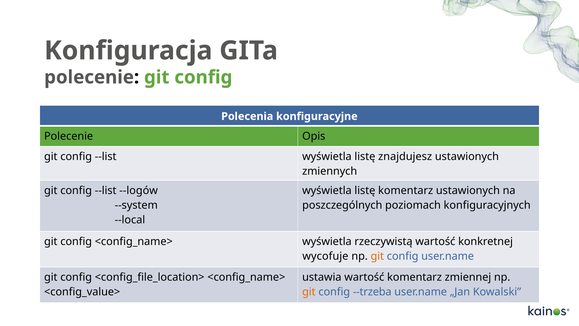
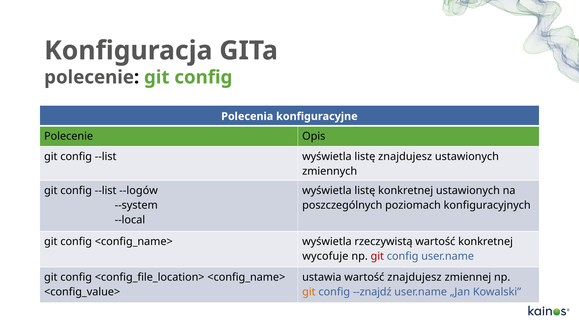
listę komentarz: komentarz -> konkretnej
git at (377, 256) colour: orange -> red
wartość komentarz: komentarz -> znajdujesz
--trzeba: --trzeba -> --znajdź
